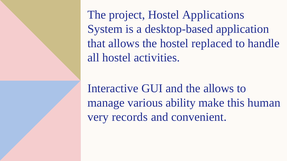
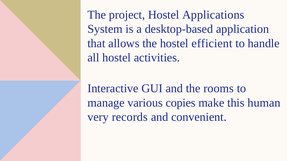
replaced: replaced -> efficient
the allows: allows -> rooms
ability: ability -> copies
